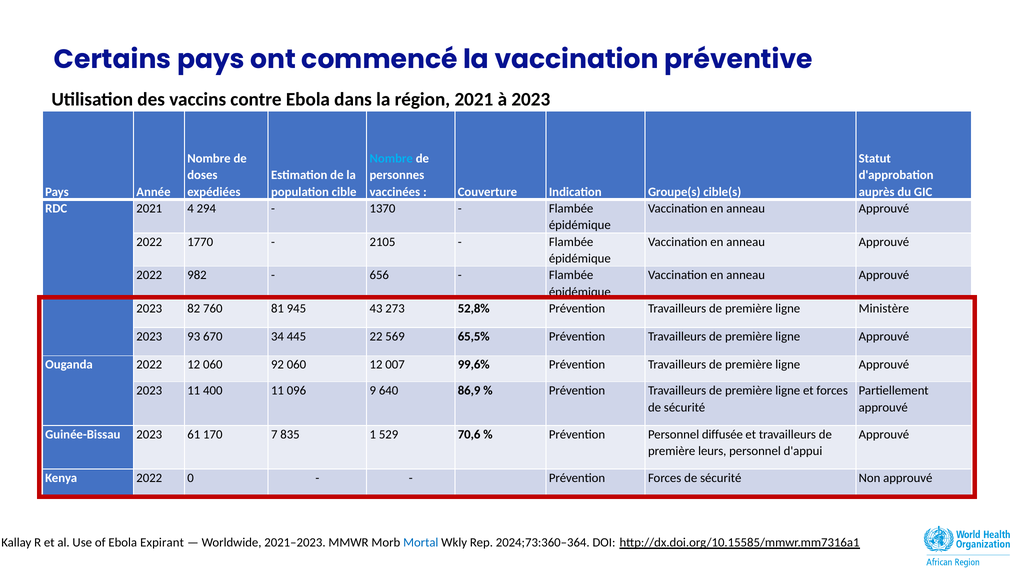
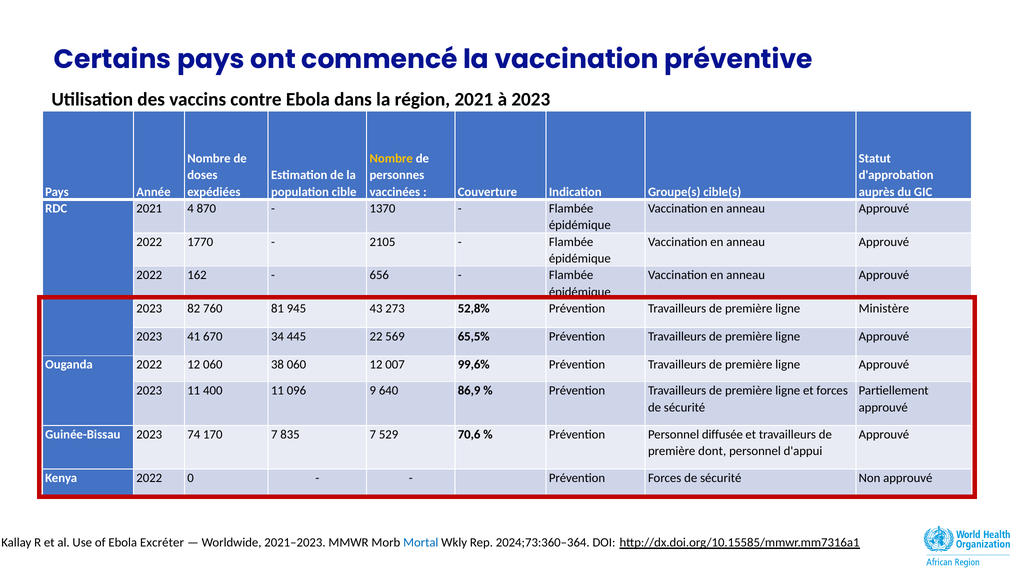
Nombre at (391, 159) colour: light blue -> yellow
294: 294 -> 870
982: 982 -> 162
93: 93 -> 41
92: 92 -> 38
61: 61 -> 74
835 1: 1 -> 7
leurs: leurs -> dont
Expirant: Expirant -> Excréter
